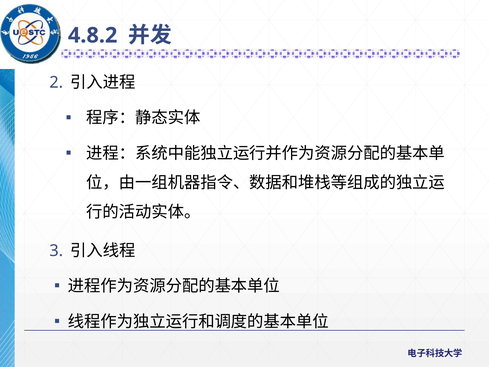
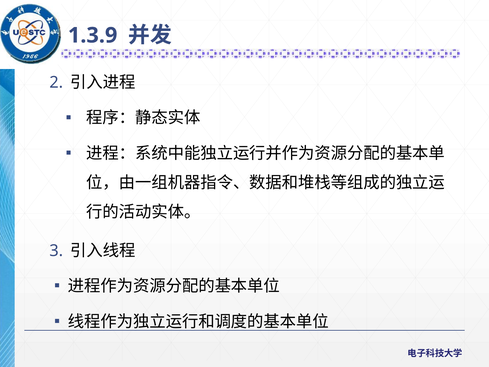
4.8.2: 4.8.2 -> 1.3.9
